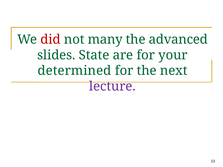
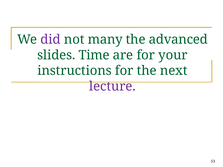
did colour: red -> purple
State: State -> Time
determined: determined -> instructions
